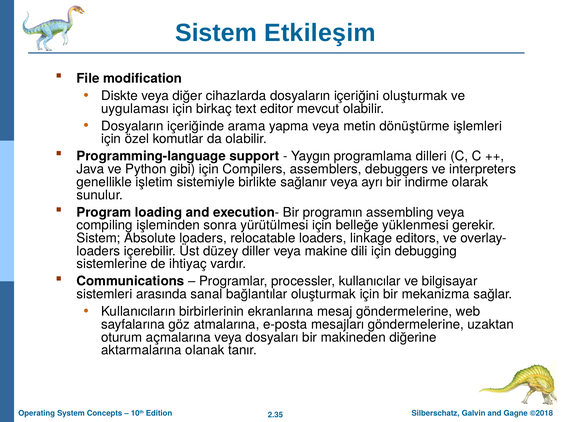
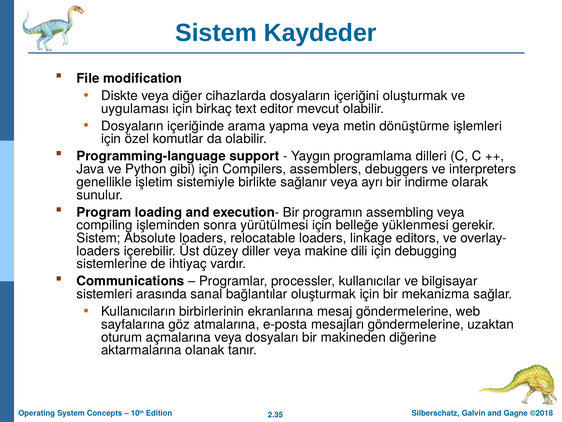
Etkileşim: Etkileşim -> Kaydeder
